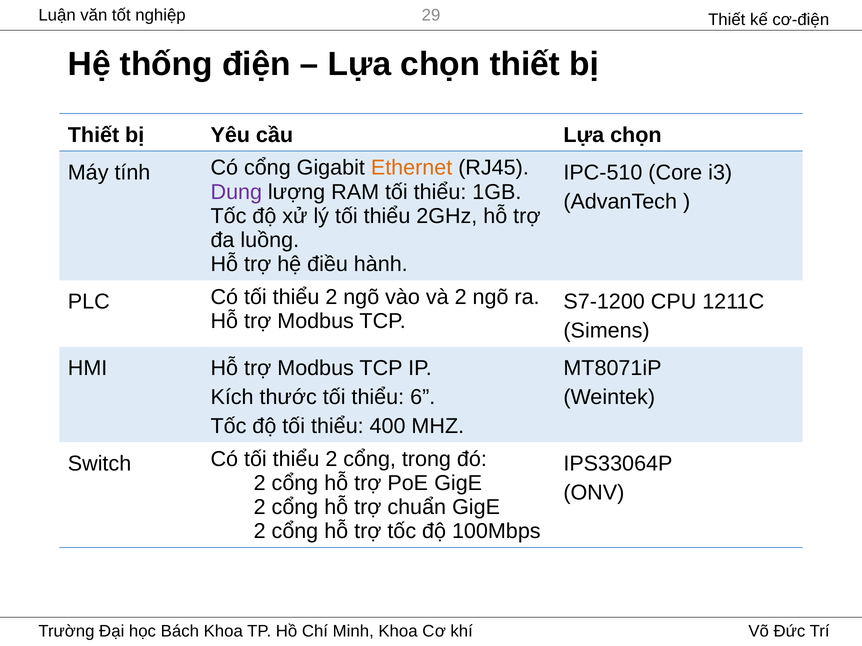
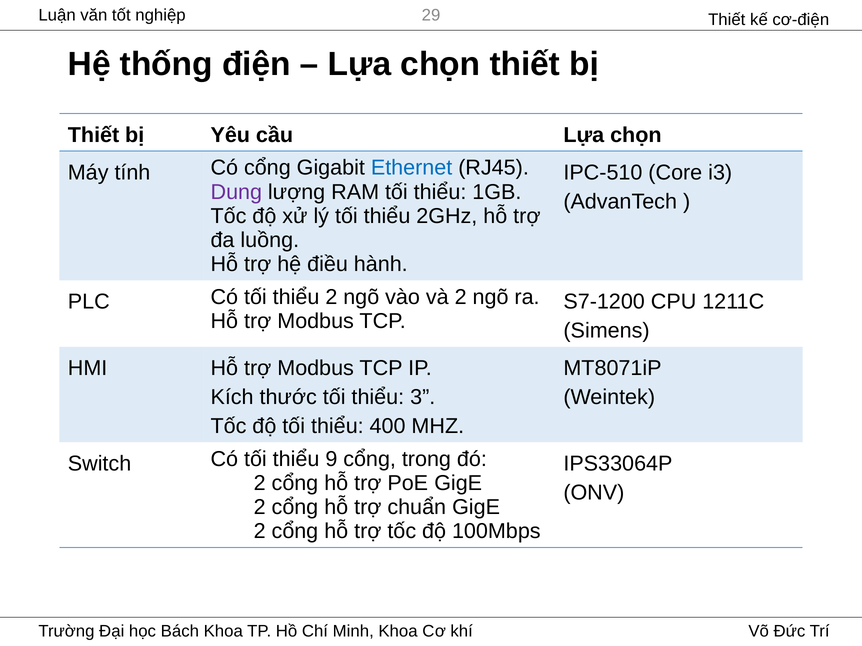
Ethernet colour: orange -> blue
6: 6 -> 3
2 at (331, 459): 2 -> 9
